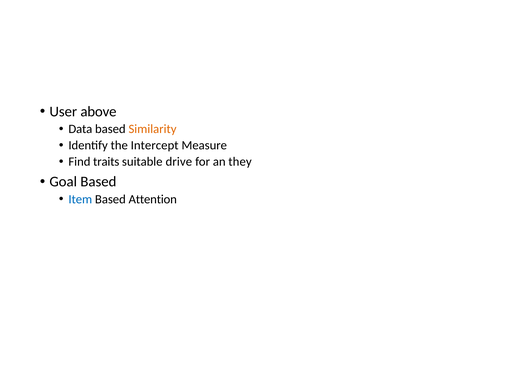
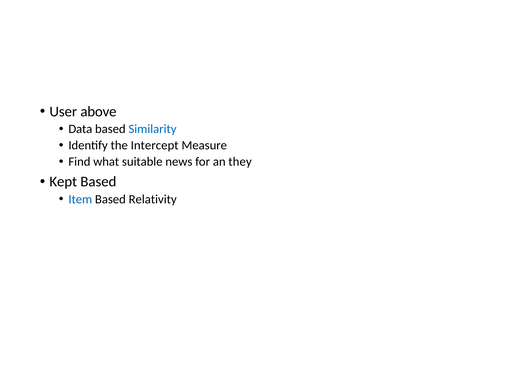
Similarity colour: orange -> blue
traits: traits -> what
drive: drive -> news
Goal: Goal -> Kept
Attention: Attention -> Relativity
